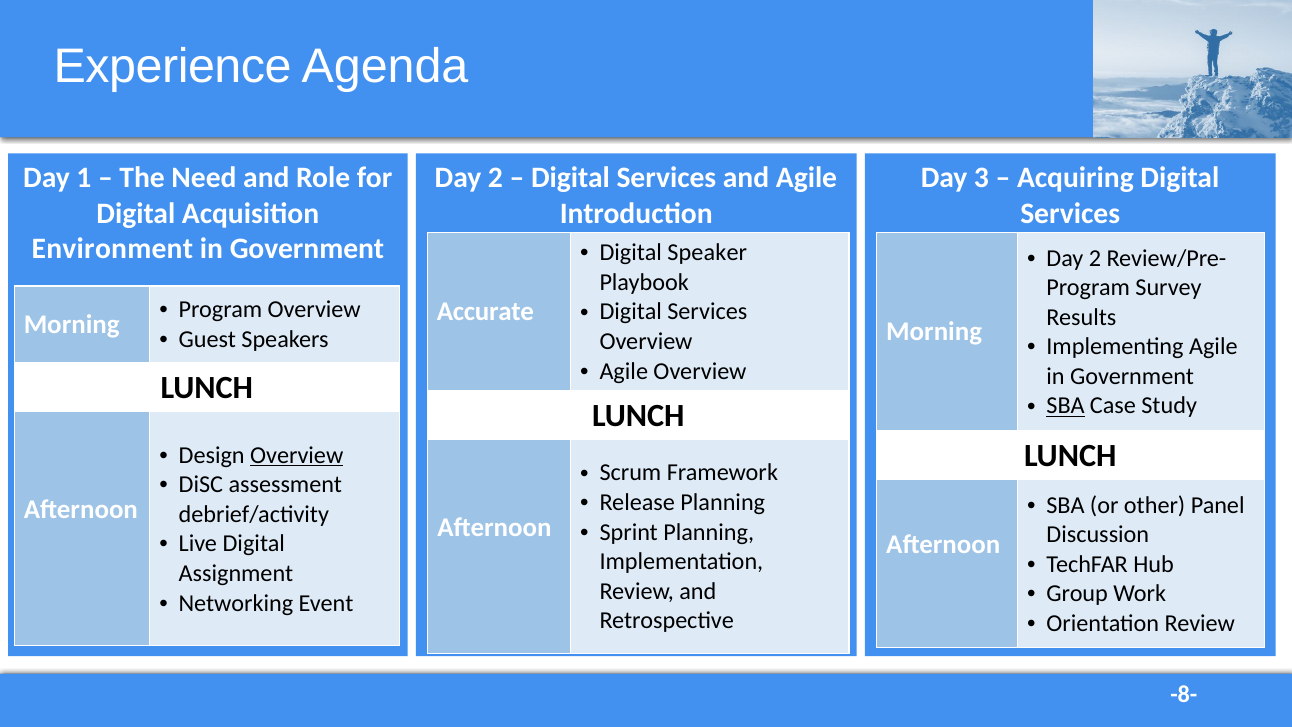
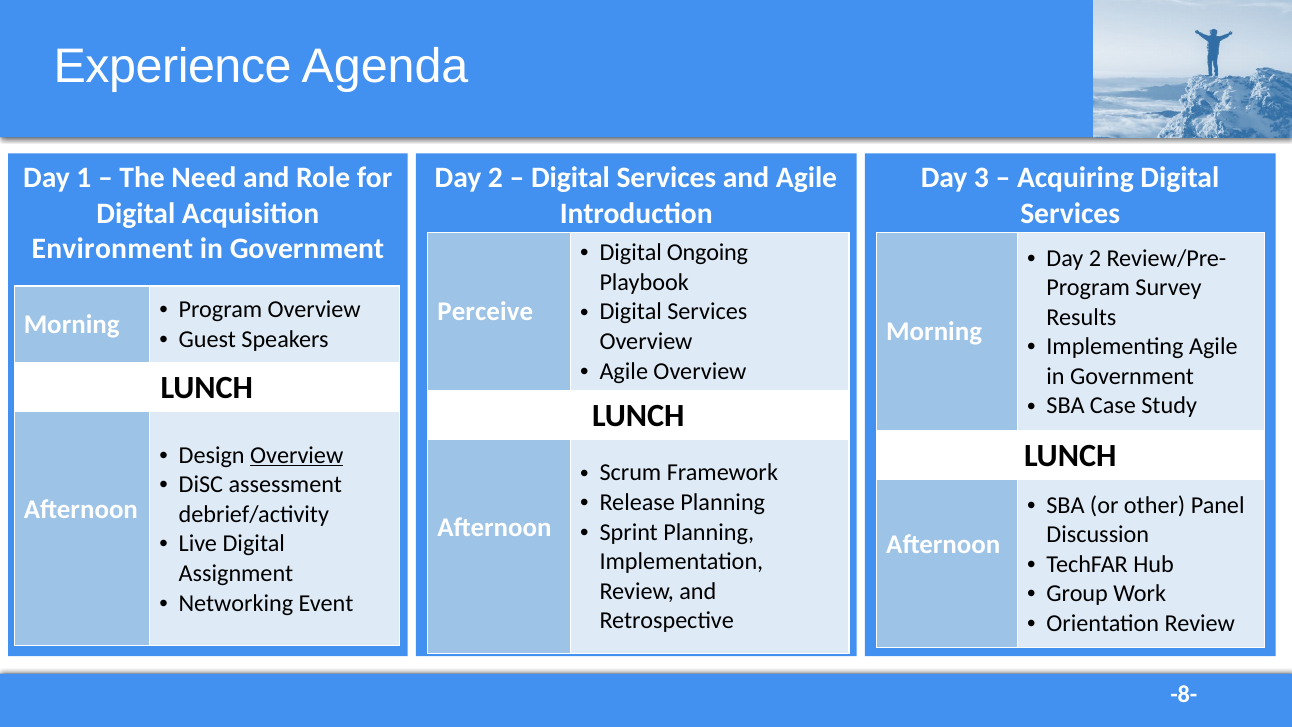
Speaker: Speaker -> Ongoing
Accurate: Accurate -> Perceive
SBA at (1066, 406) underline: present -> none
